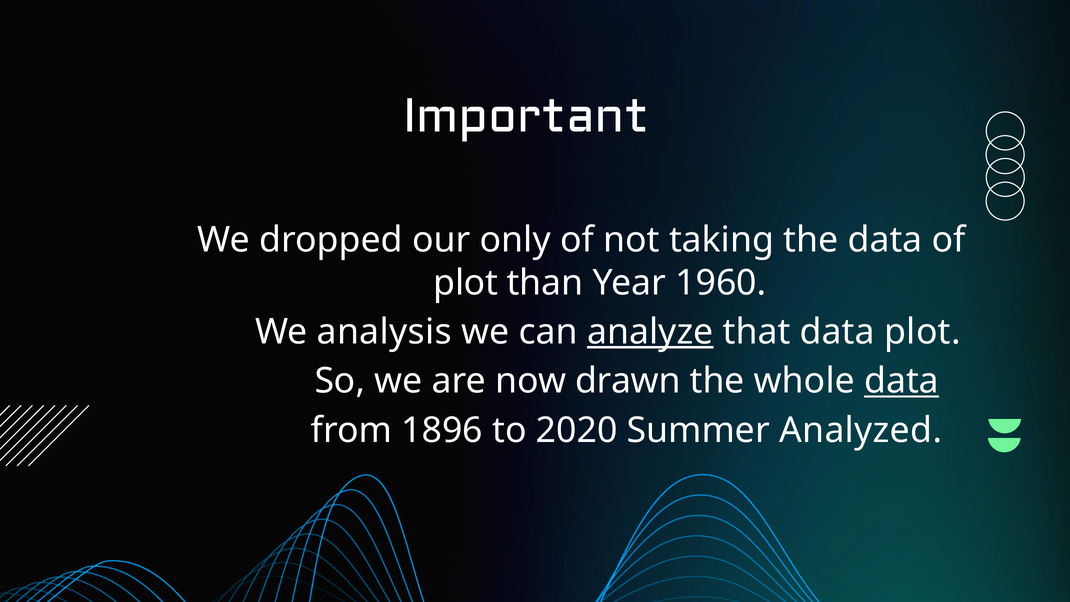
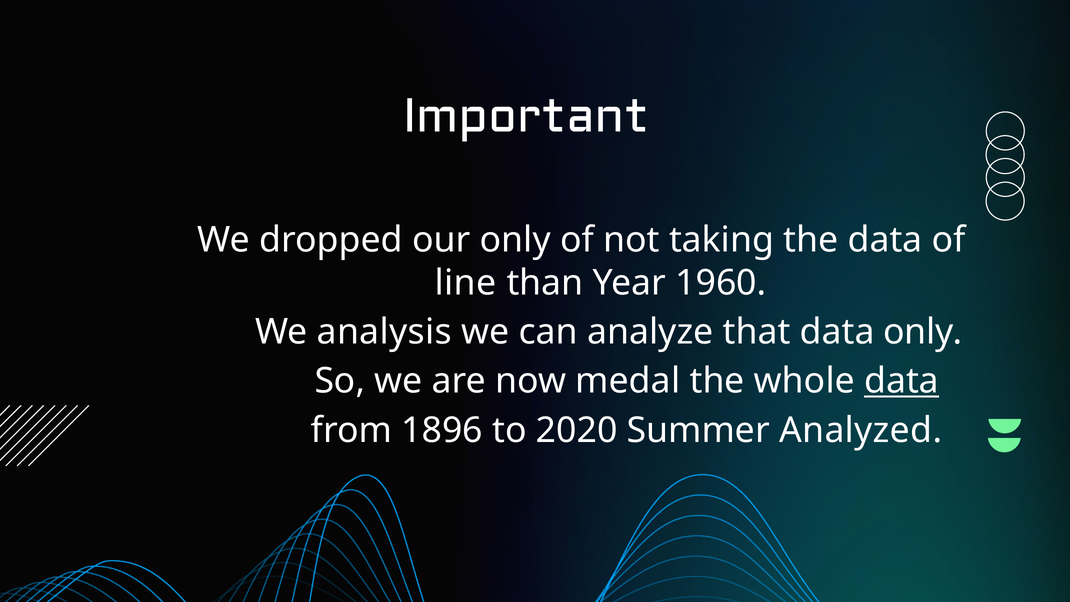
plot at (466, 283): plot -> line
analyze underline: present -> none
data plot: plot -> only
drawn: drawn -> medal
